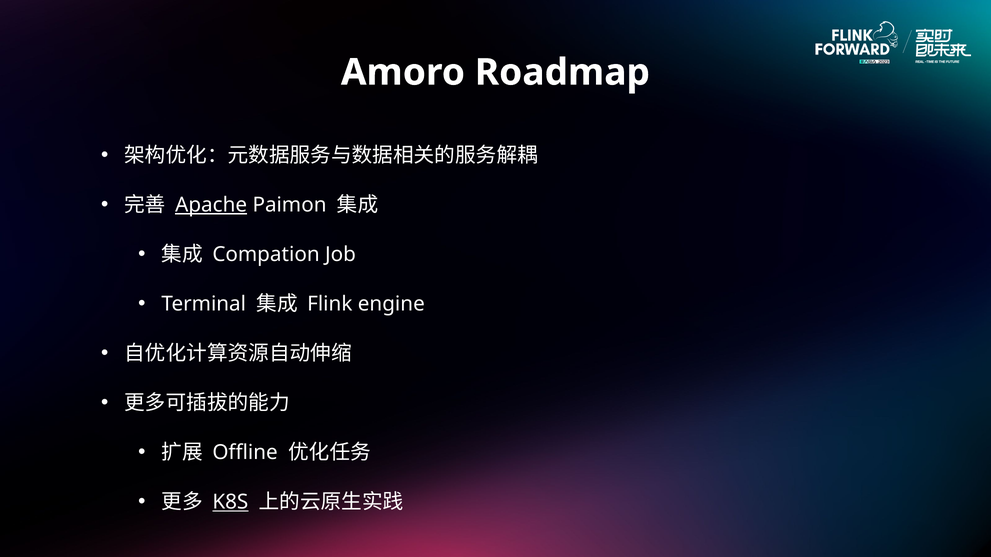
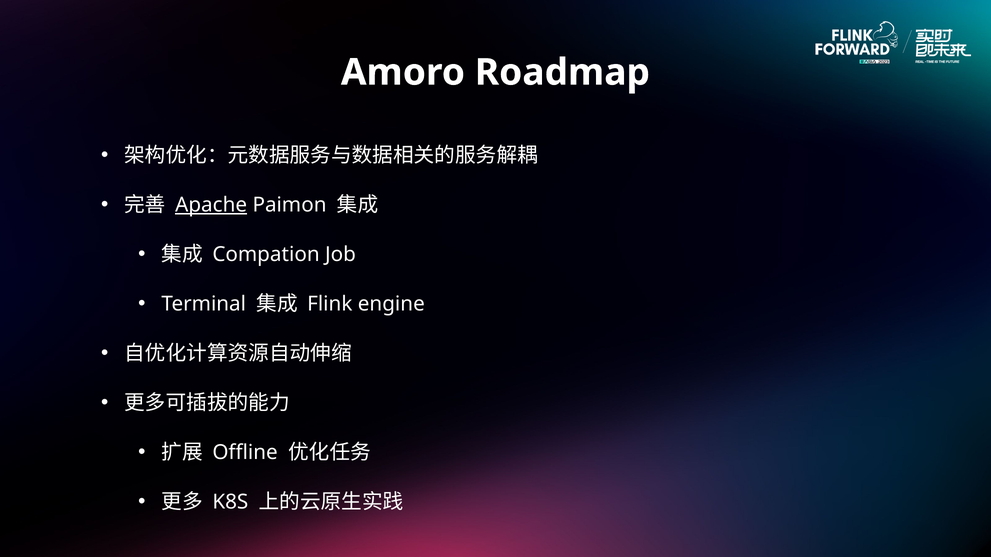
K8S underline: present -> none
